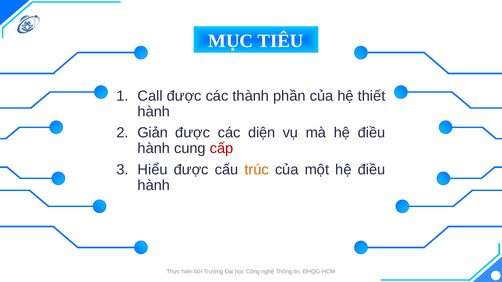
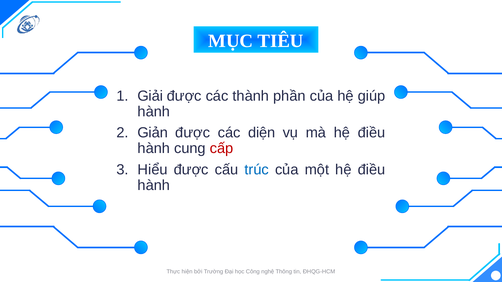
Call: Call -> Giải
thiết: thiết -> giúp
trúc colour: orange -> blue
